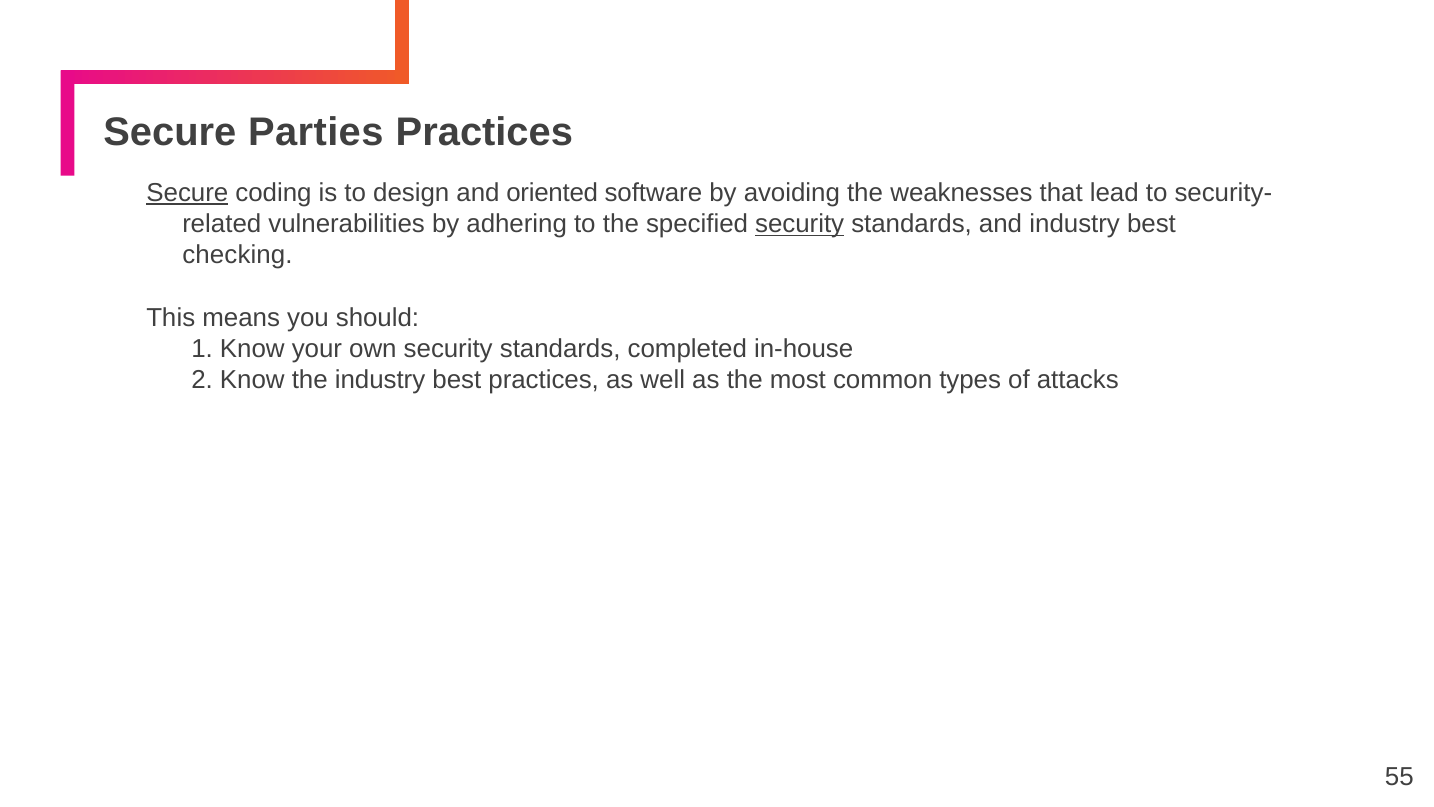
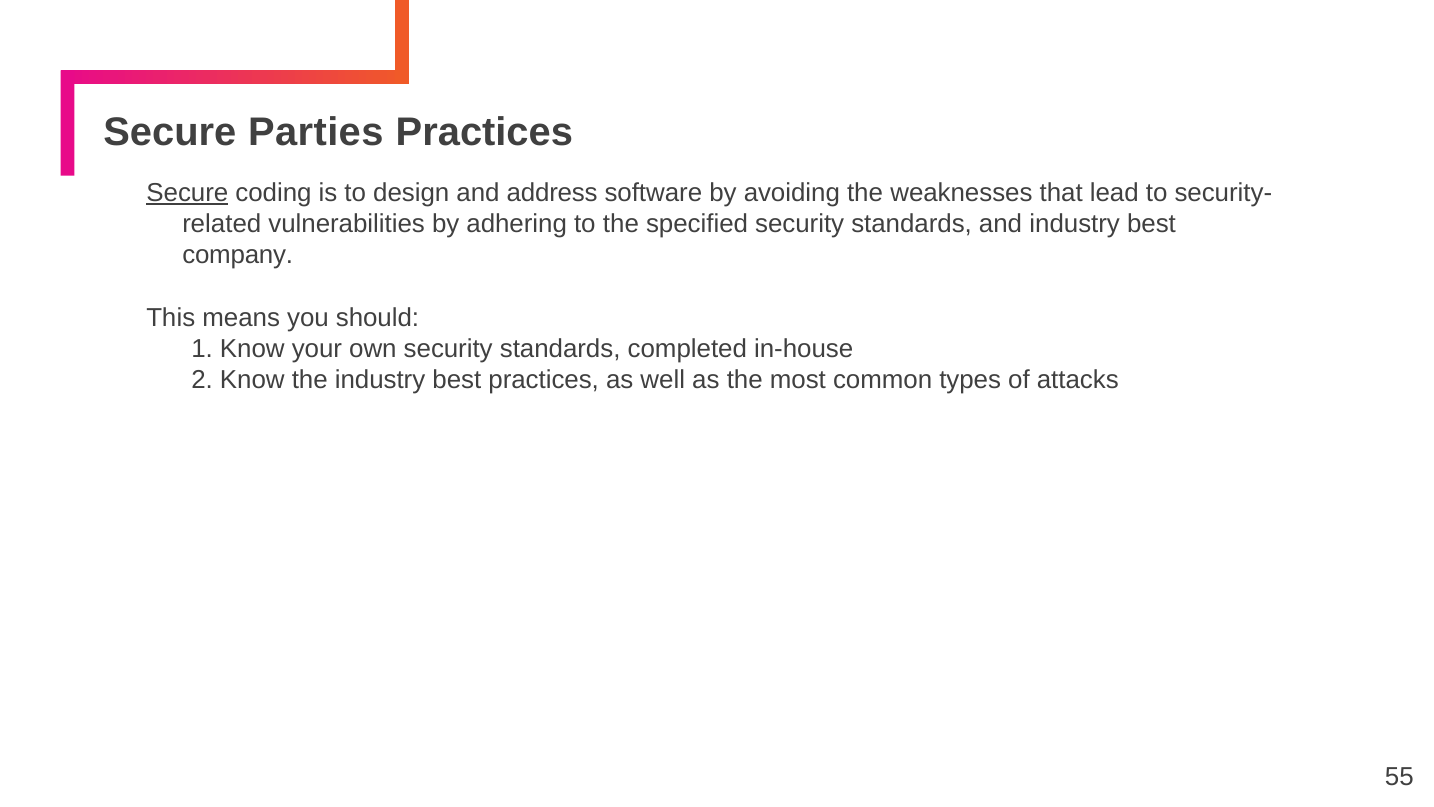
oriented: oriented -> address
security at (800, 224) underline: present -> none
checking: checking -> company
